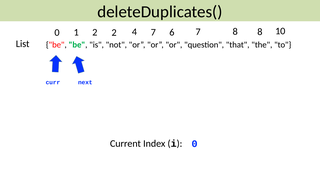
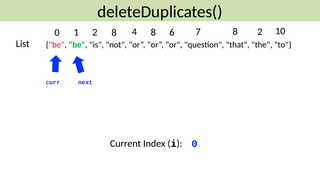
2 2: 2 -> 8
4 7: 7 -> 8
8 8: 8 -> 2
